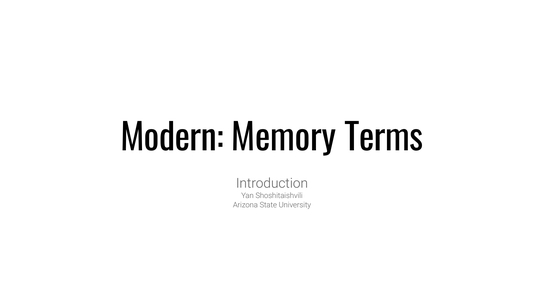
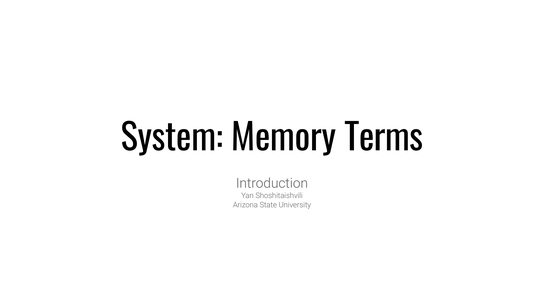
Modern: Modern -> System
